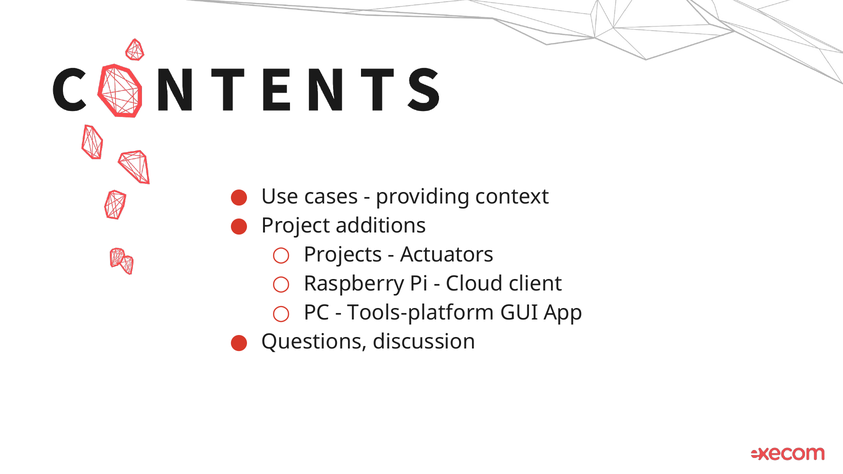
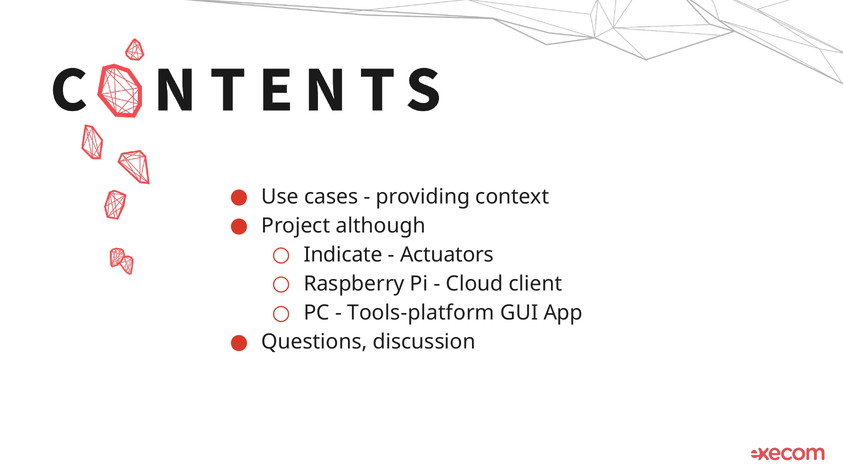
additions: additions -> although
Projects: Projects -> Indicate
